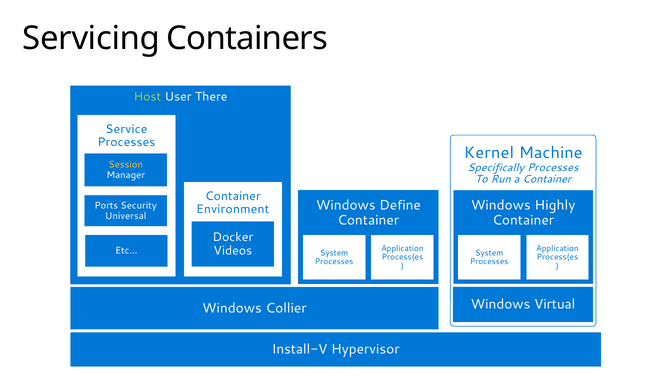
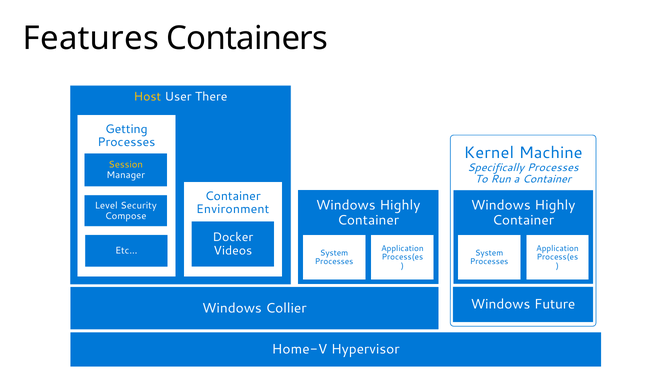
Servicing: Servicing -> Features
Host colour: light green -> yellow
Service: Service -> Getting
Define at (400, 206): Define -> Highly
Ports: Ports -> Level
Universal: Universal -> Compose
Virtual: Virtual -> Future
Install-V: Install-V -> Home-V
